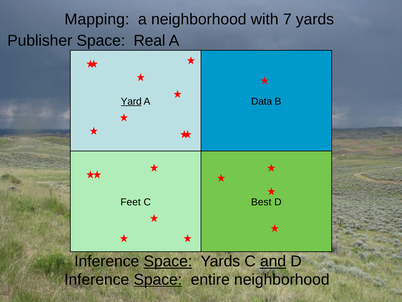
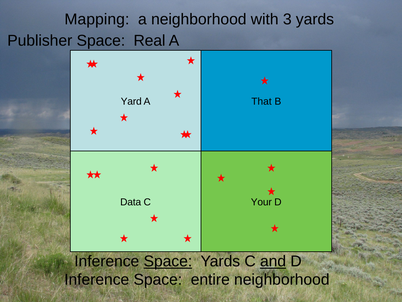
7: 7 -> 3
Yard underline: present -> none
Data: Data -> That
Feet: Feet -> Data
Best: Best -> Your
Space at (158, 279) underline: present -> none
